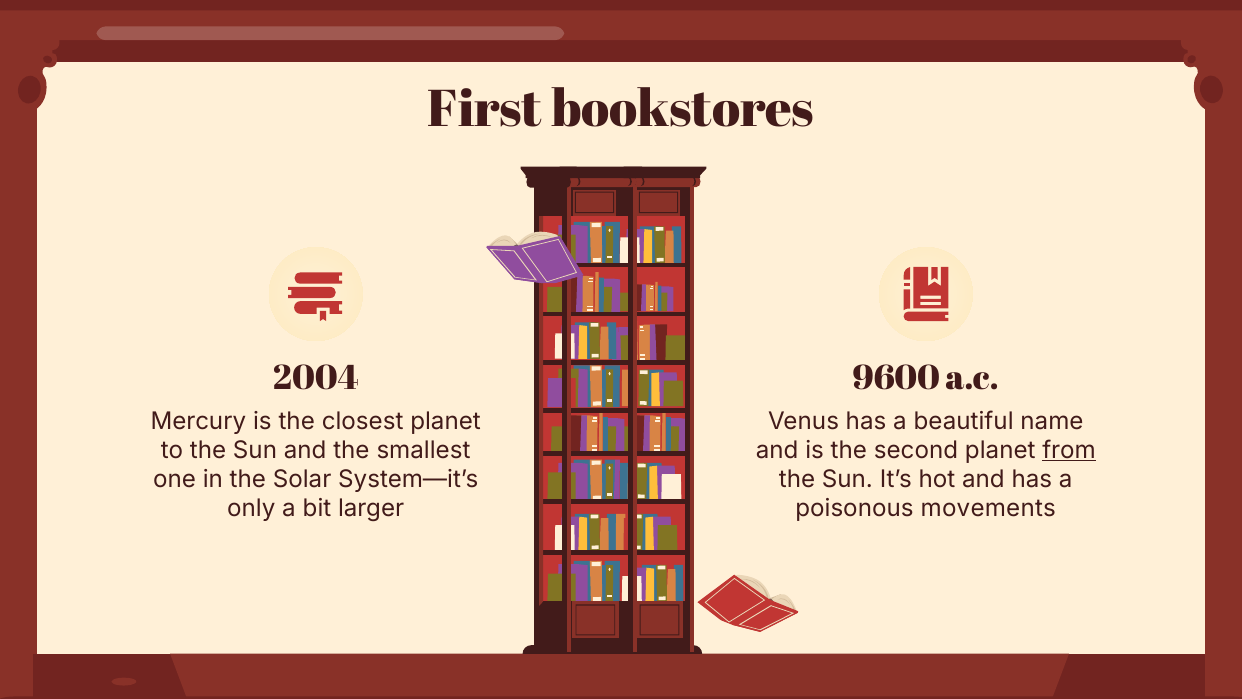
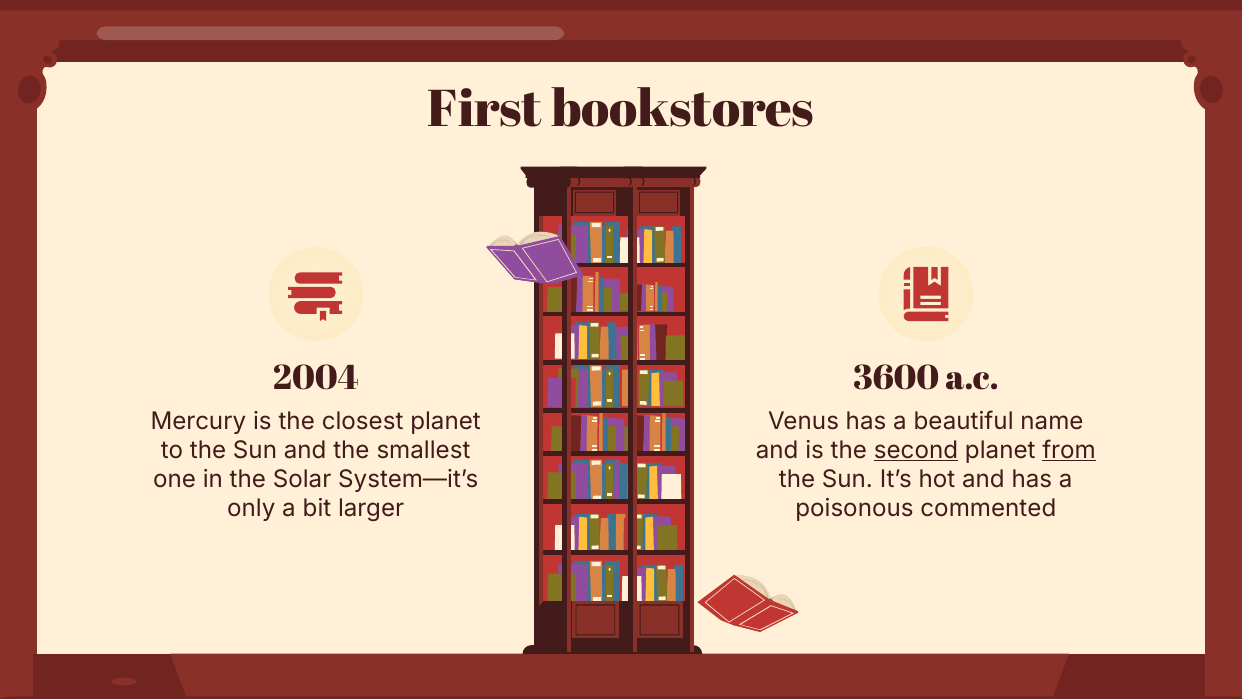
9600: 9600 -> 3600
second underline: none -> present
movements: movements -> commented
